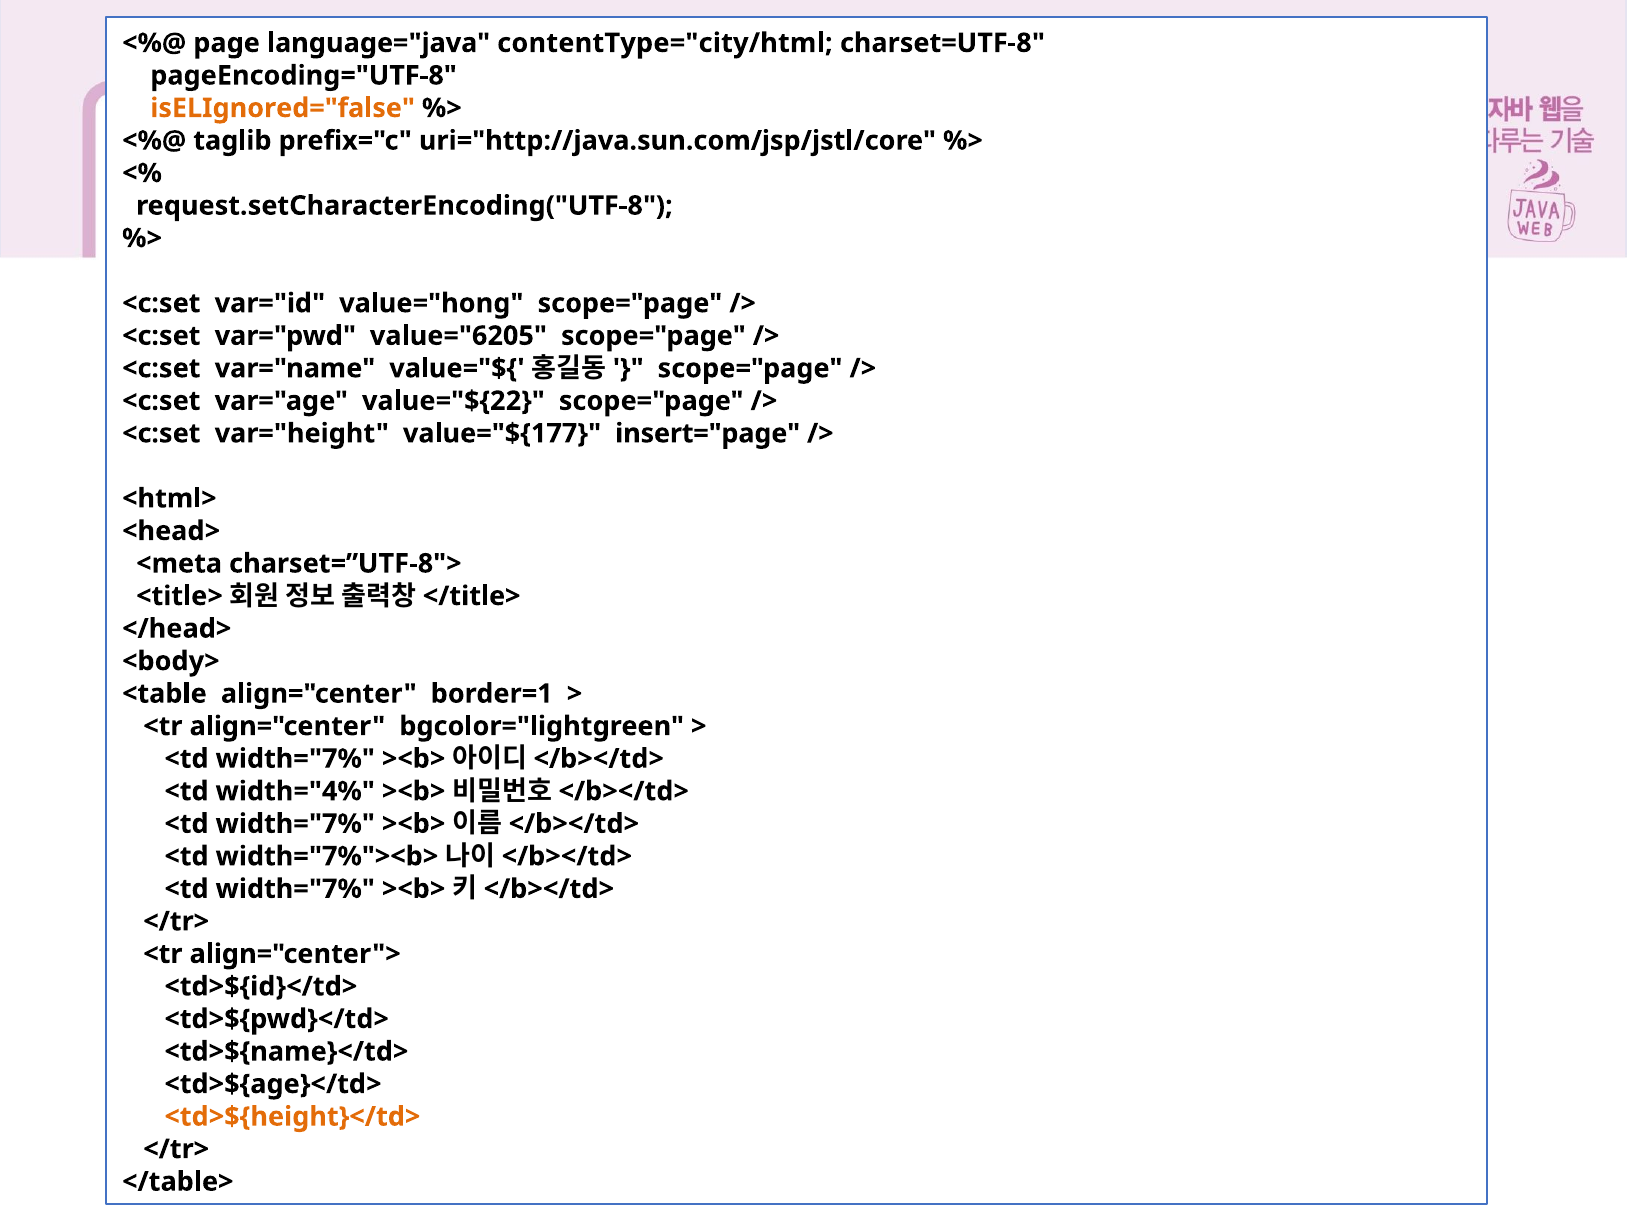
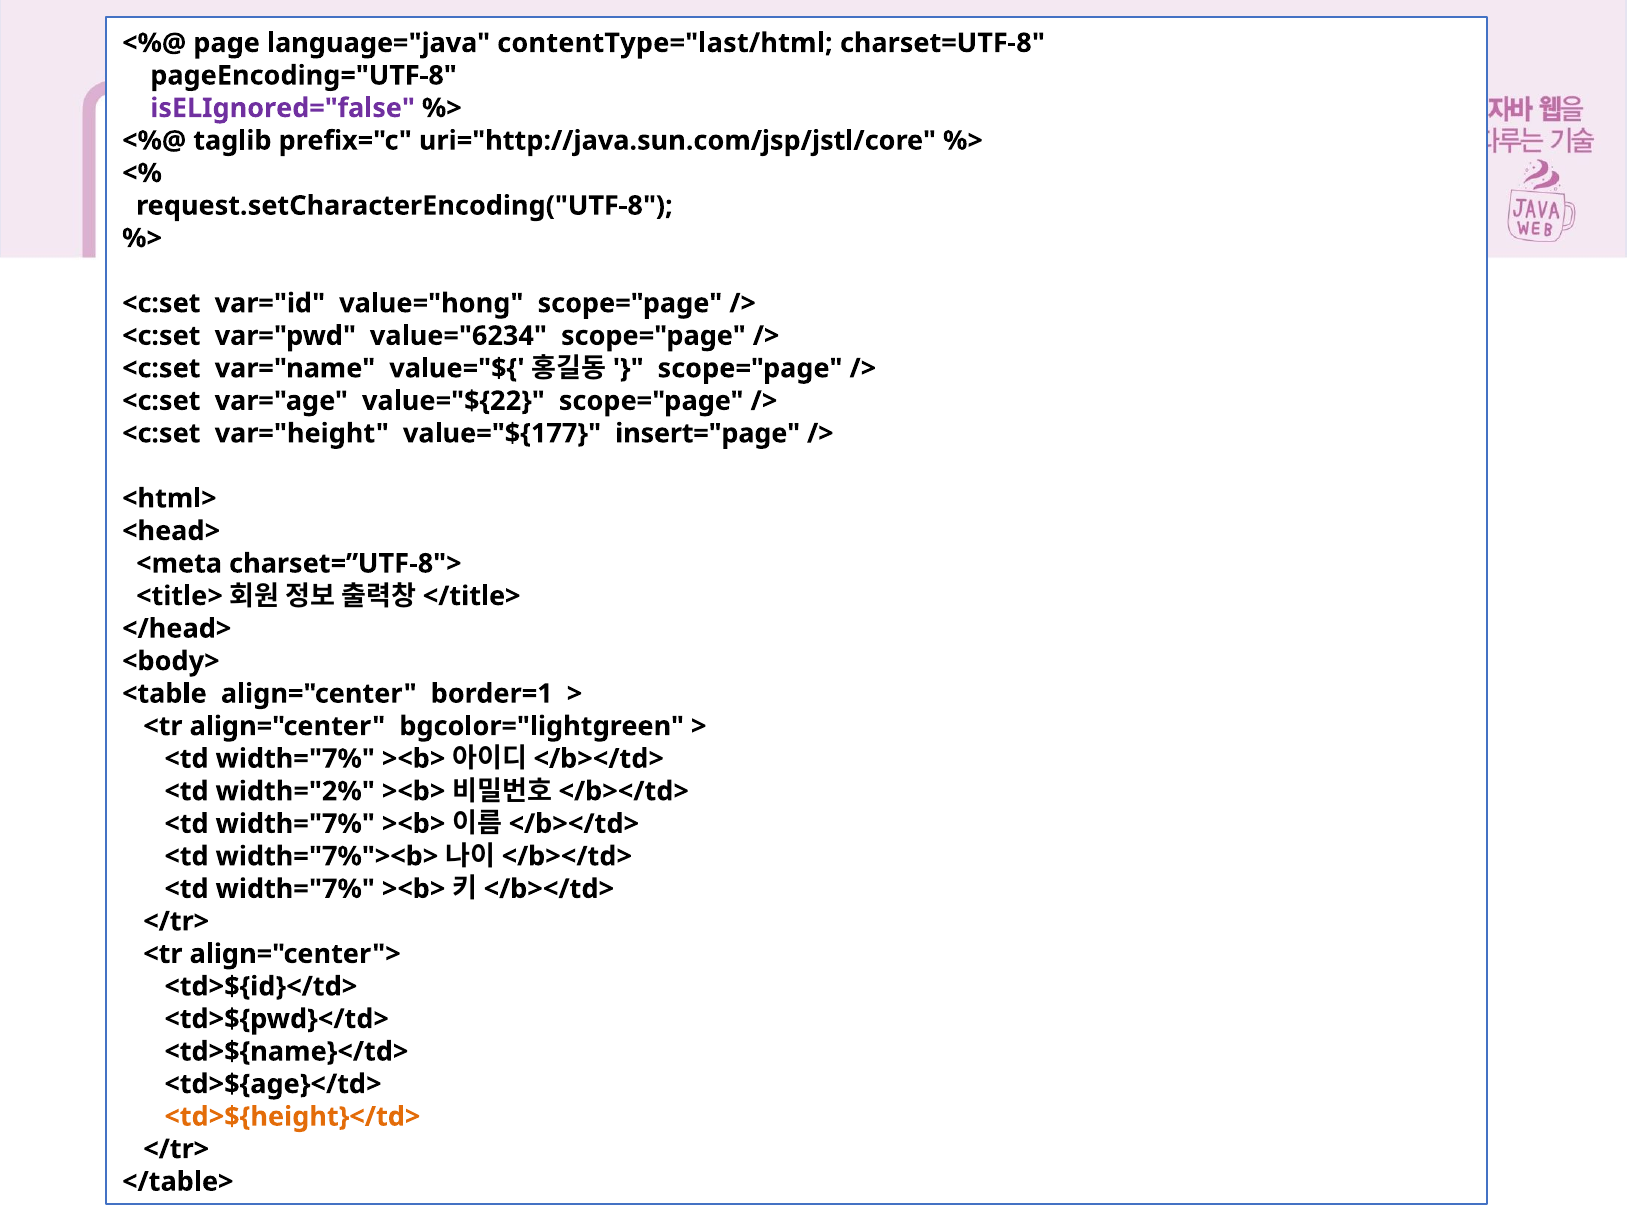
contentType="city/html: contentType="city/html -> contentType="last/html
isELIgnored="false colour: orange -> purple
value="6205: value="6205 -> value="6234
width="4%: width="4% -> width="2%
